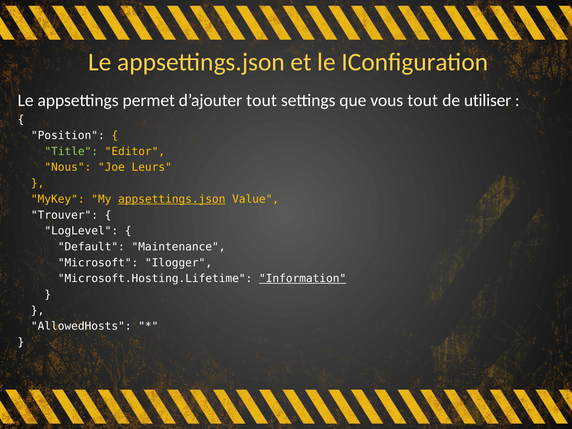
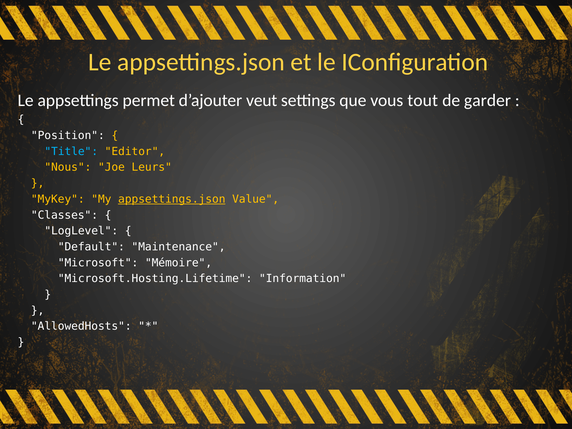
d’ajouter tout: tout -> veut
utiliser: utiliser -> garder
Title colour: light green -> light blue
Trouver: Trouver -> Classes
Ilogger: Ilogger -> Mémoire
Information underline: present -> none
